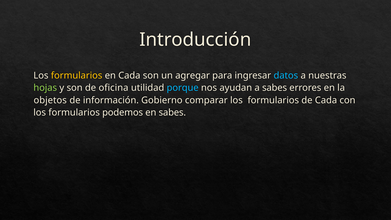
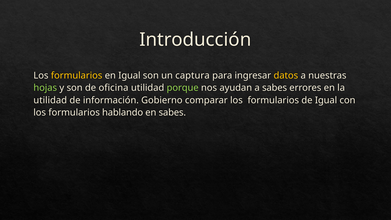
en Cada: Cada -> Igual
agregar: agregar -> captura
datos colour: light blue -> yellow
porque colour: light blue -> light green
objetos at (50, 100): objetos -> utilidad
de Cada: Cada -> Igual
podemos: podemos -> hablando
